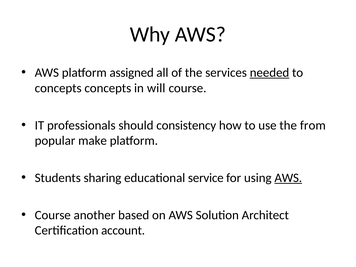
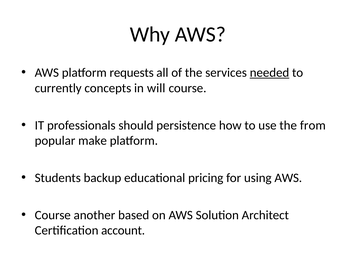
assigned: assigned -> requests
concepts at (58, 88): concepts -> currently
consistency: consistency -> persistence
sharing: sharing -> backup
service: service -> pricing
AWS at (288, 178) underline: present -> none
